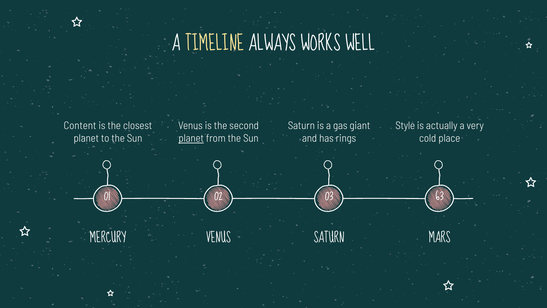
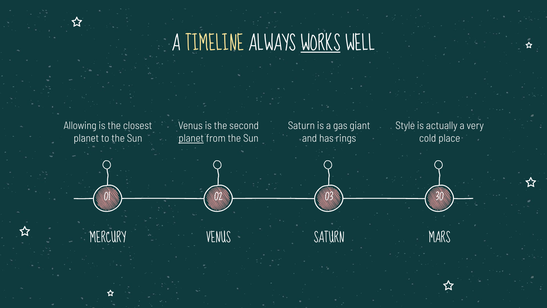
WORKS underline: none -> present
Content: Content -> Allowing
63: 63 -> 30
